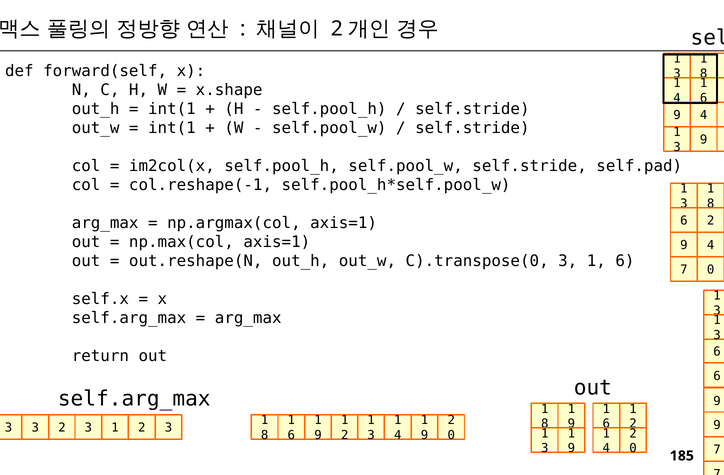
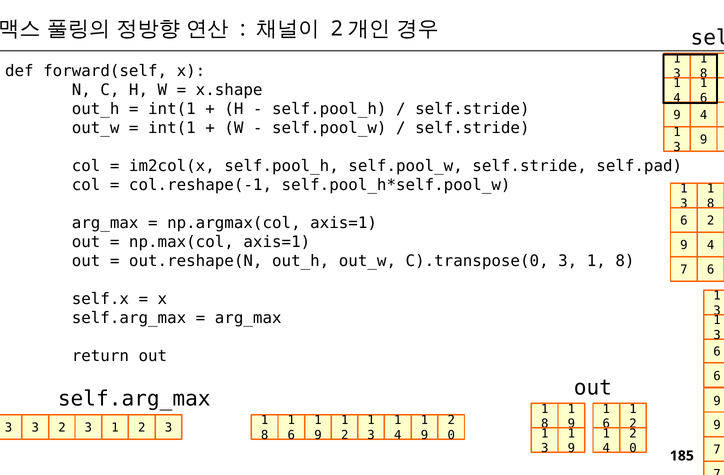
C).transpose(0 3 1 6: 6 -> 8
7 0: 0 -> 6
